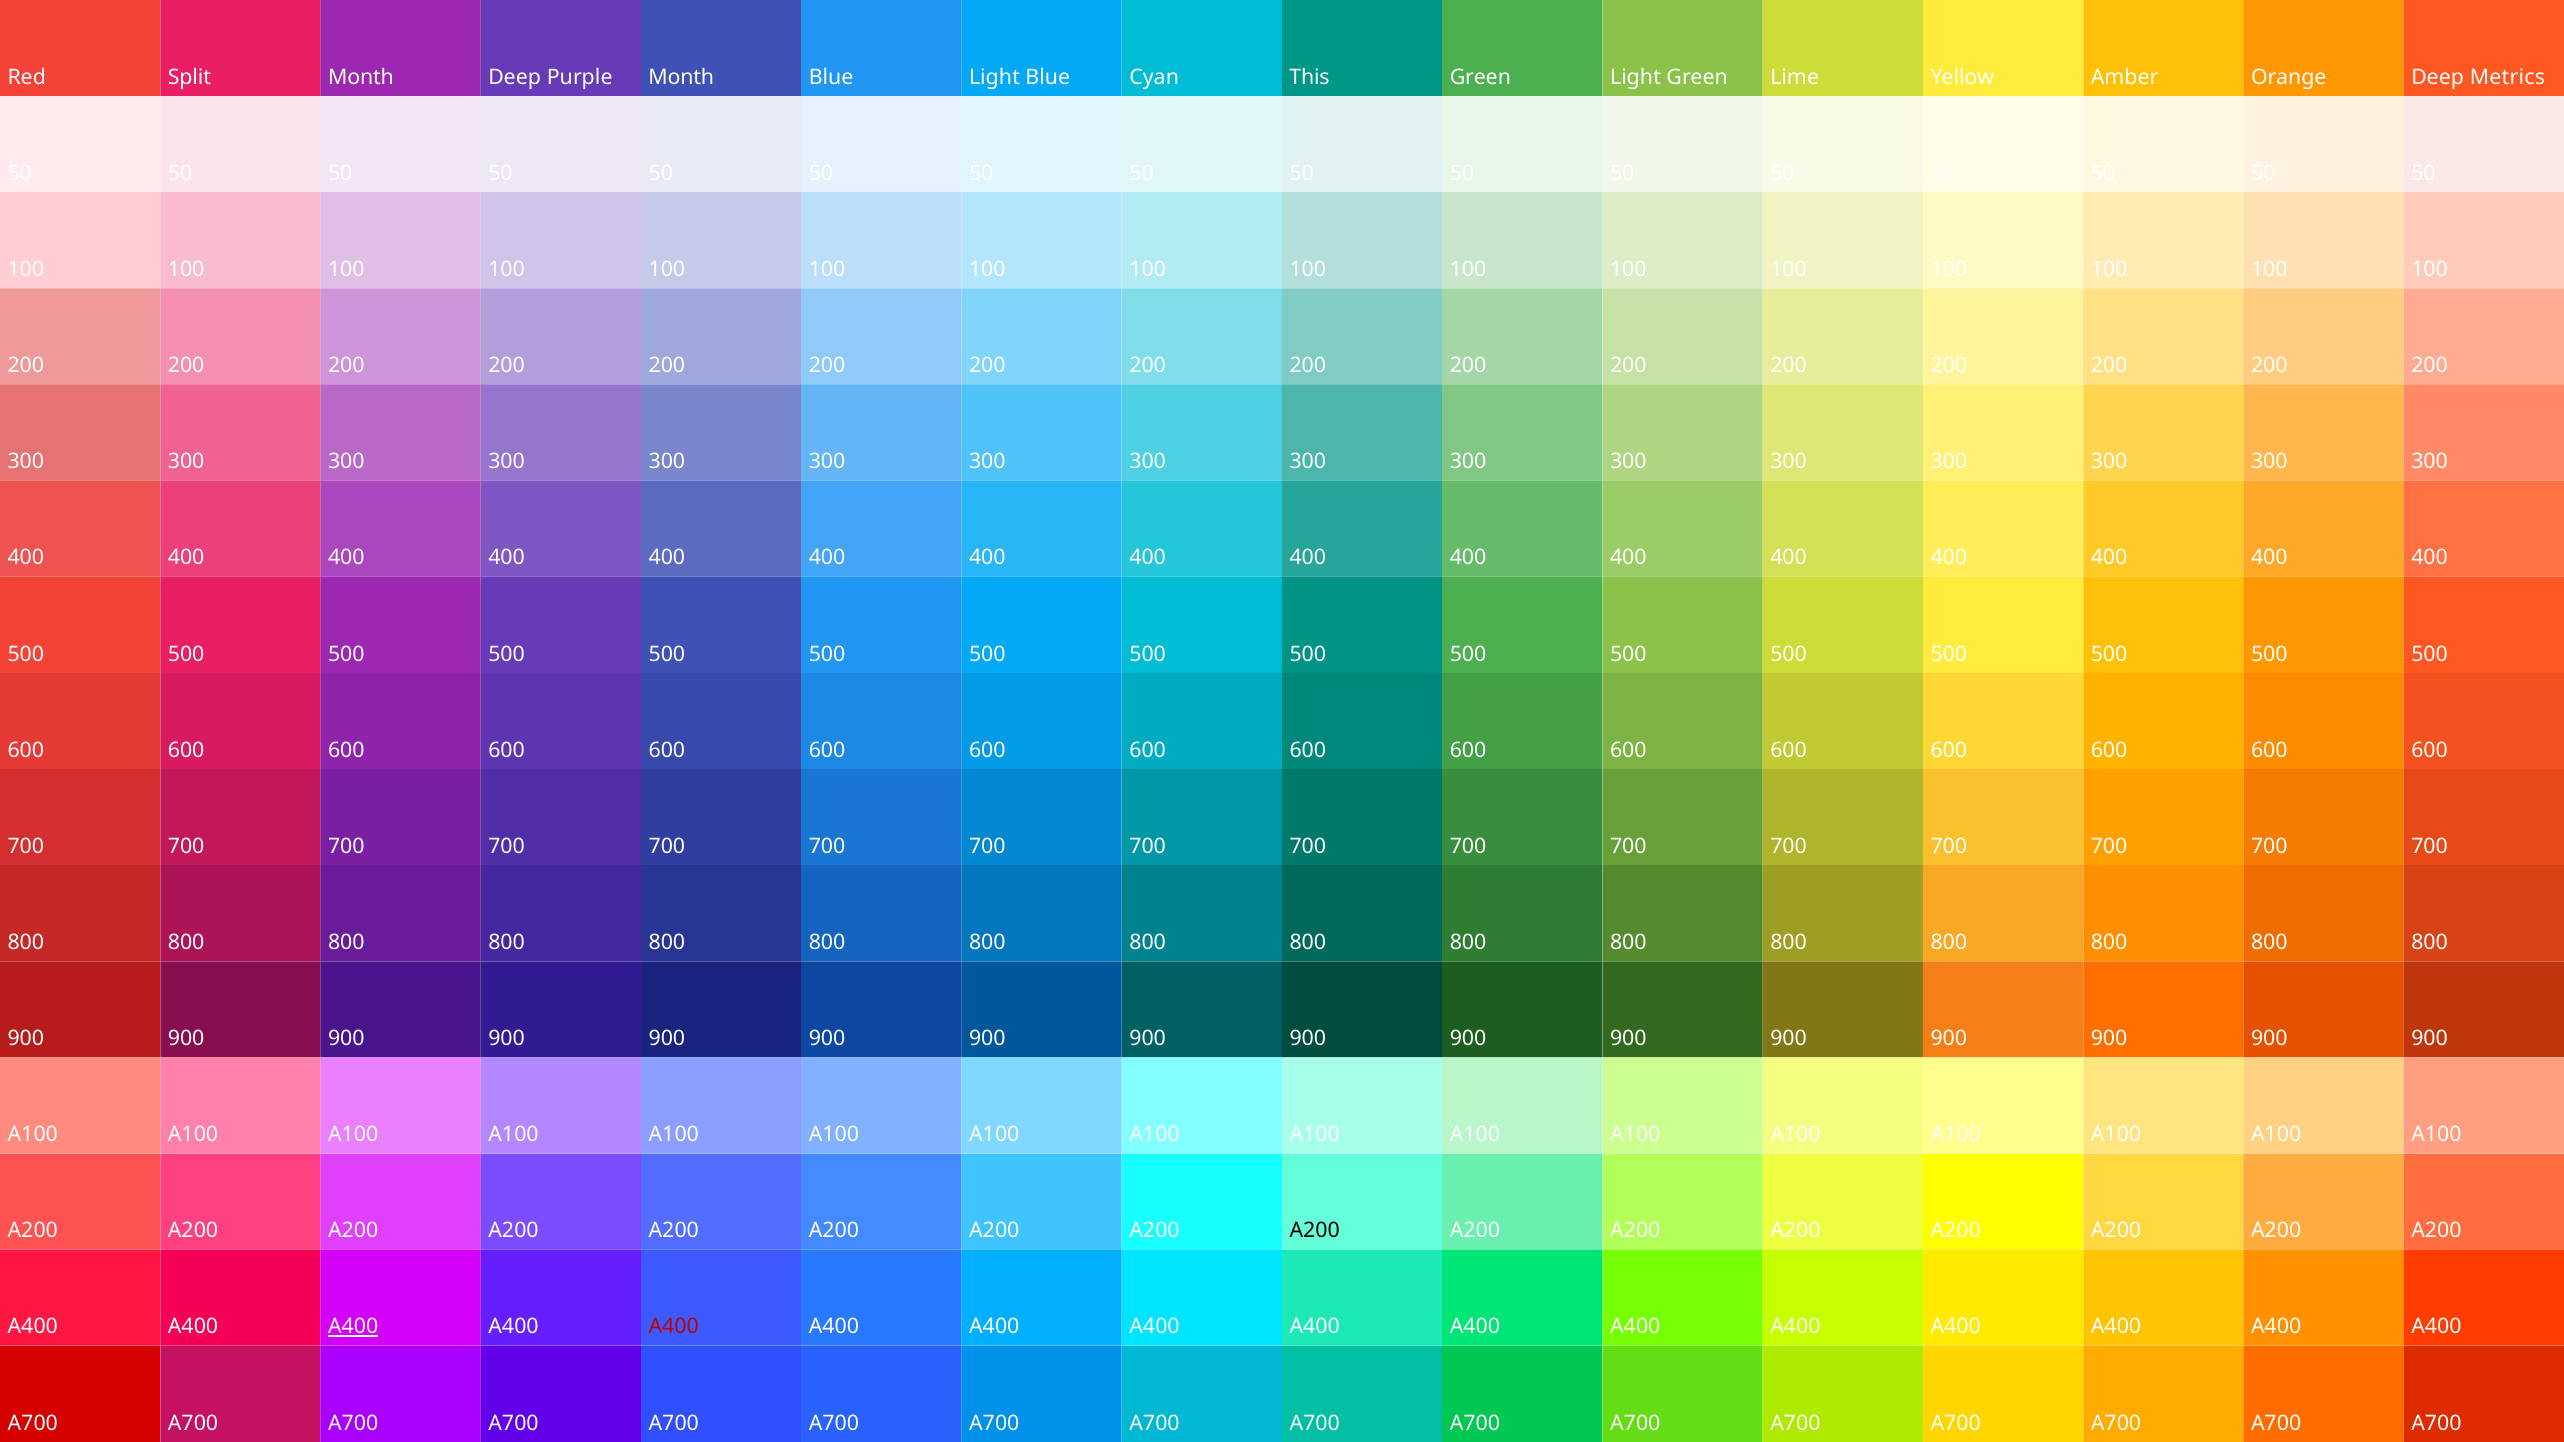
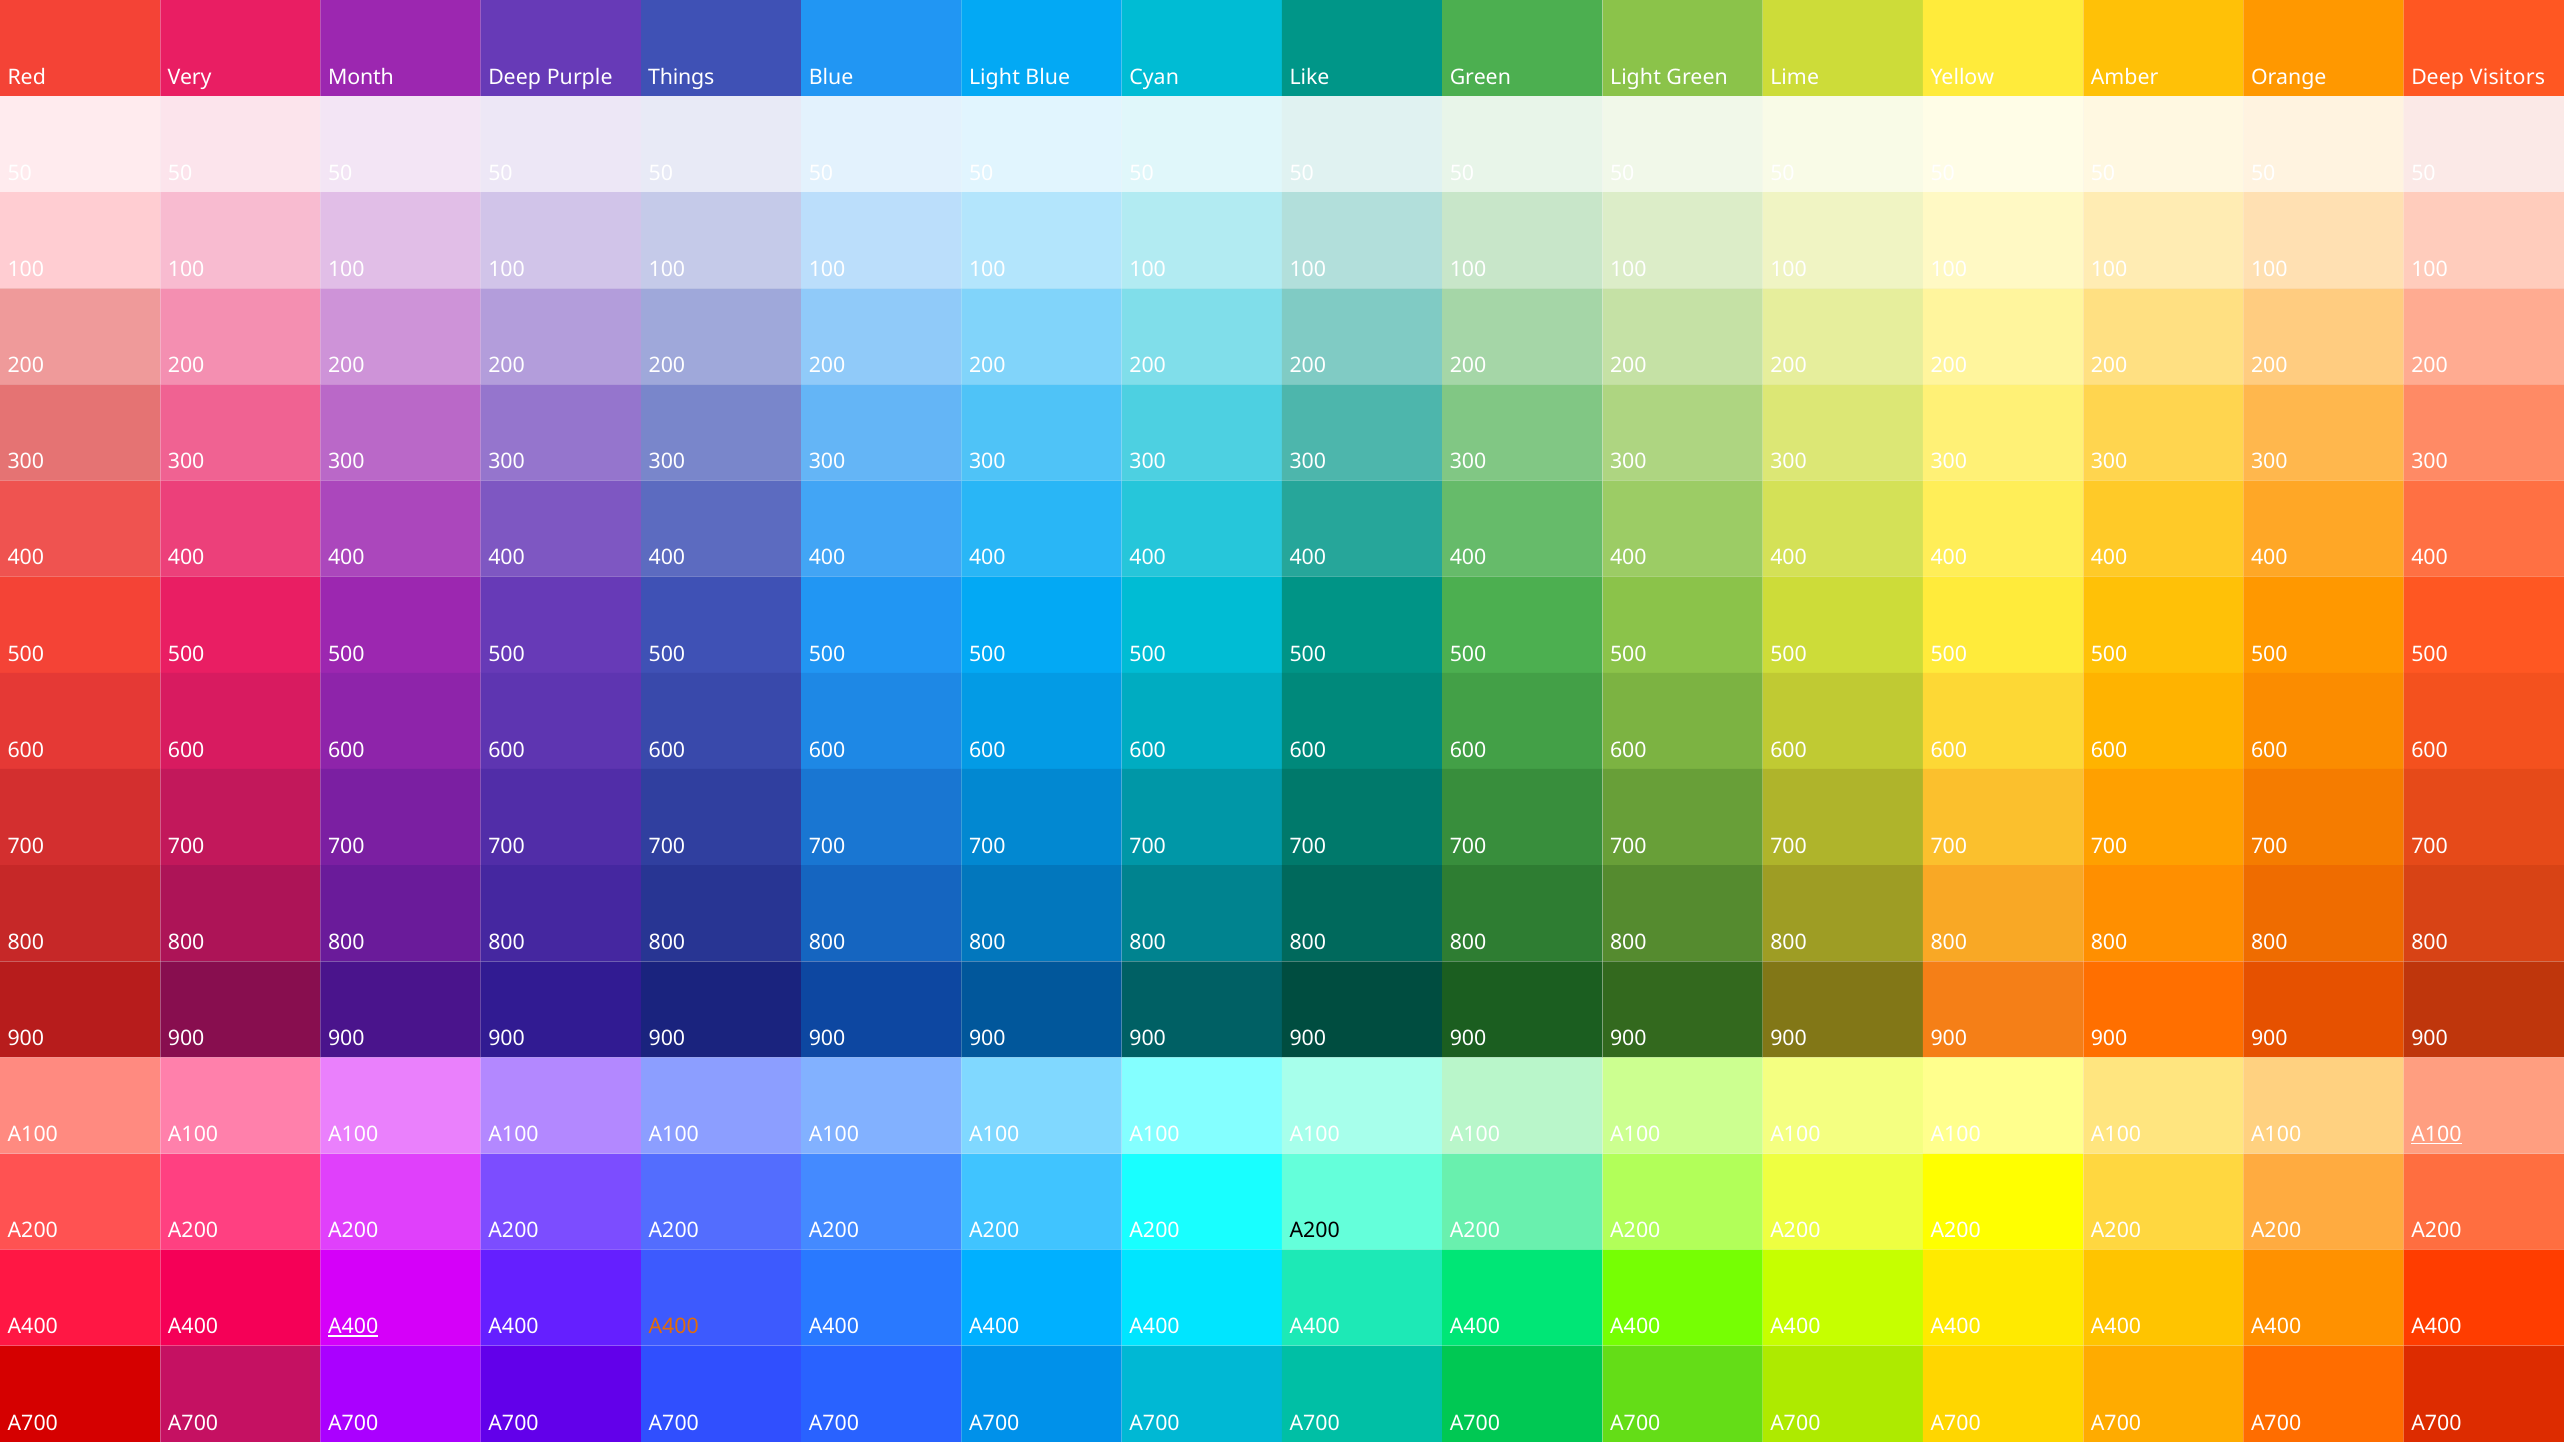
Split: Split -> Very
Month at (681, 77): Month -> Things
This: This -> Like
Metrics: Metrics -> Visitors
A100 at (2436, 1135) underline: none -> present
A400 at (674, 1327) colour: red -> orange
